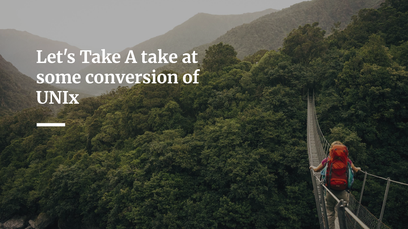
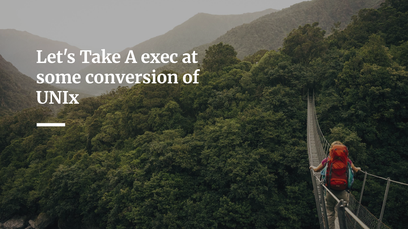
A take: take -> exec
